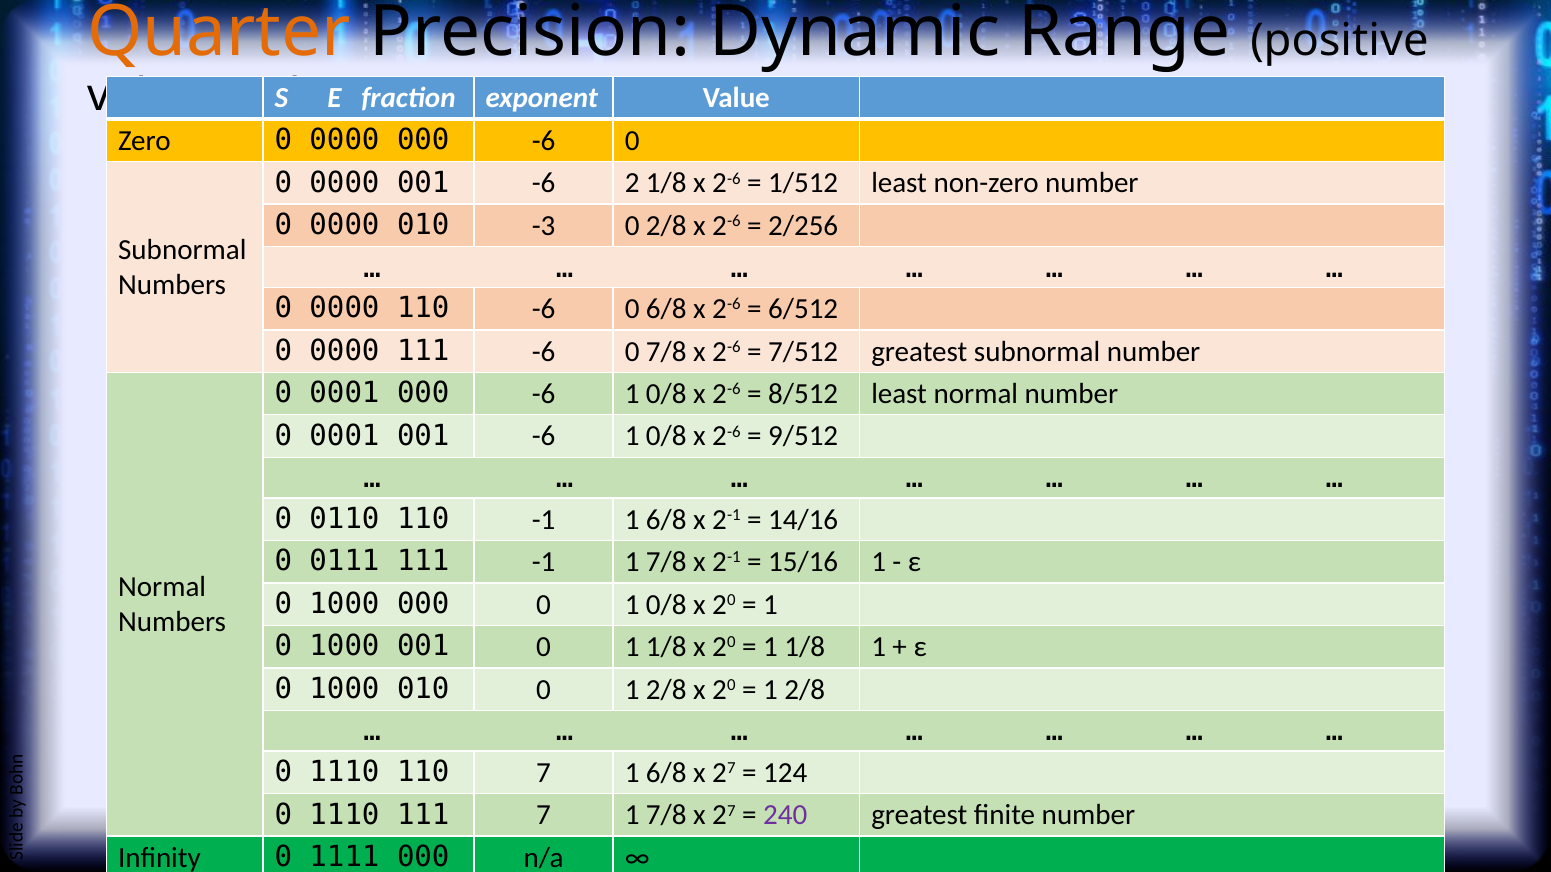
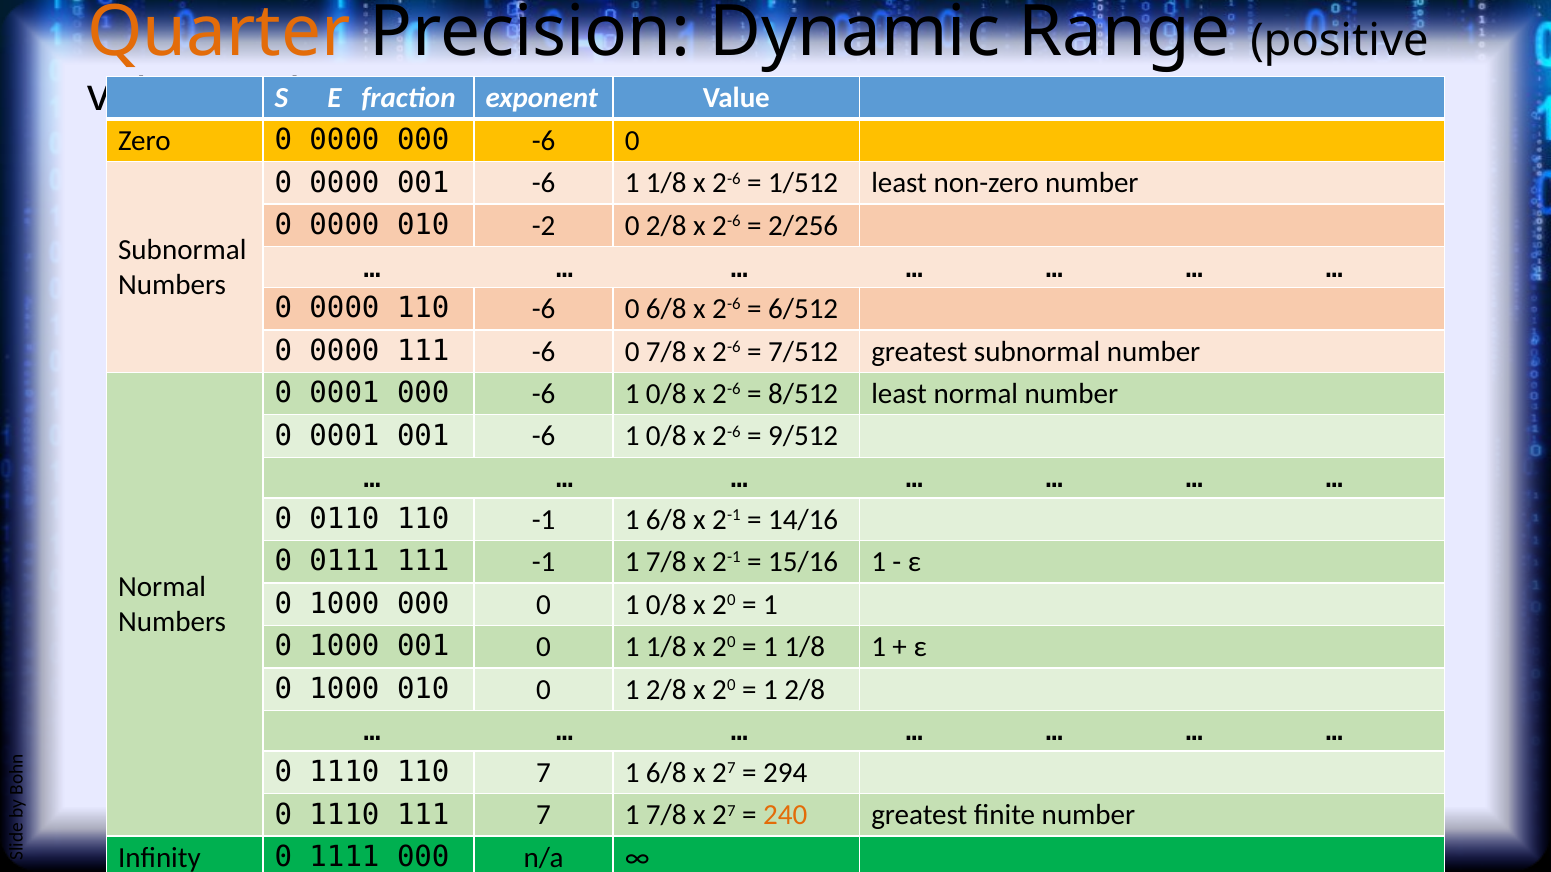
0000 001 -6 2: 2 -> 1
-3: -3 -> -2
124: 124 -> 294
240 colour: purple -> orange
